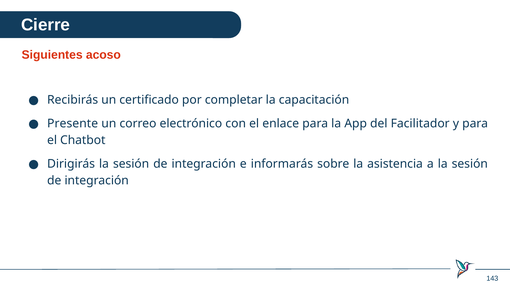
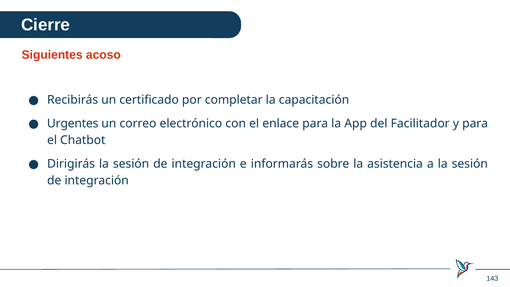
Presente: Presente -> Urgentes
